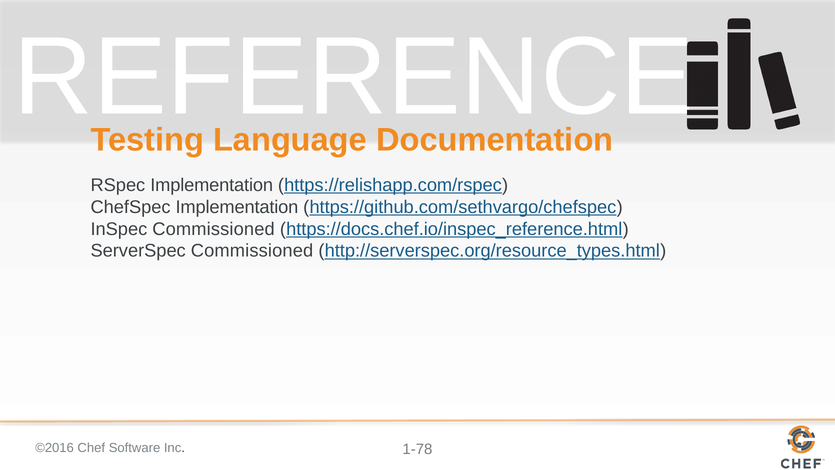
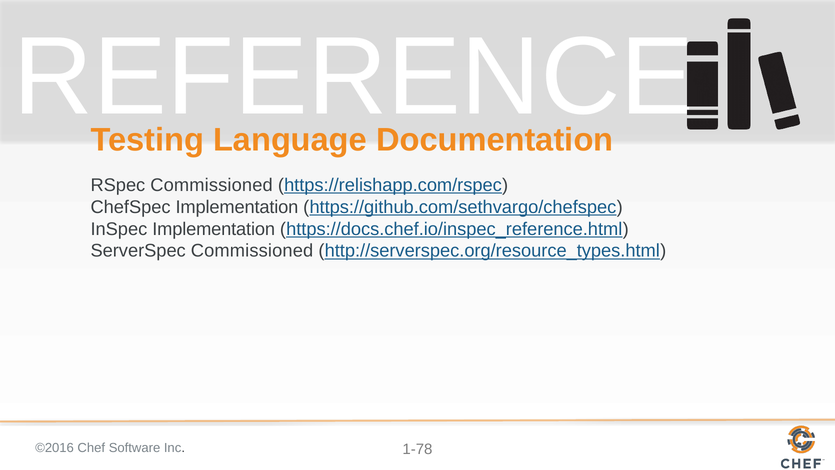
RSpec Implementation: Implementation -> Commissioned
InSpec Commissioned: Commissioned -> Implementation
